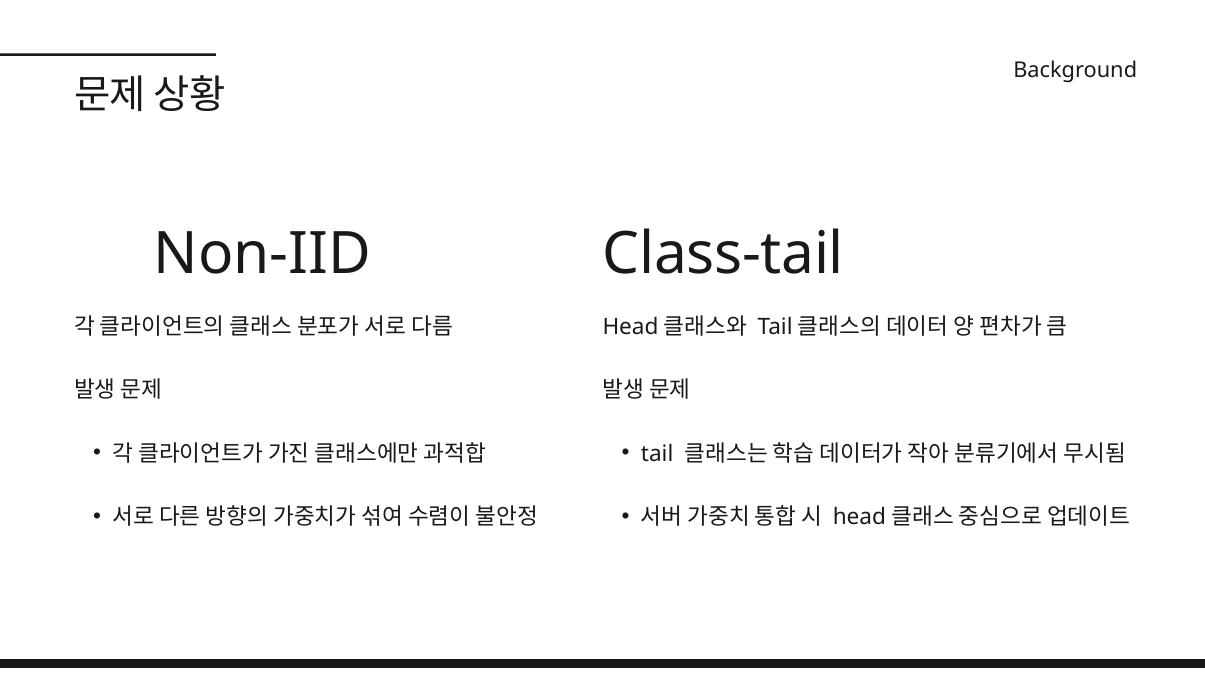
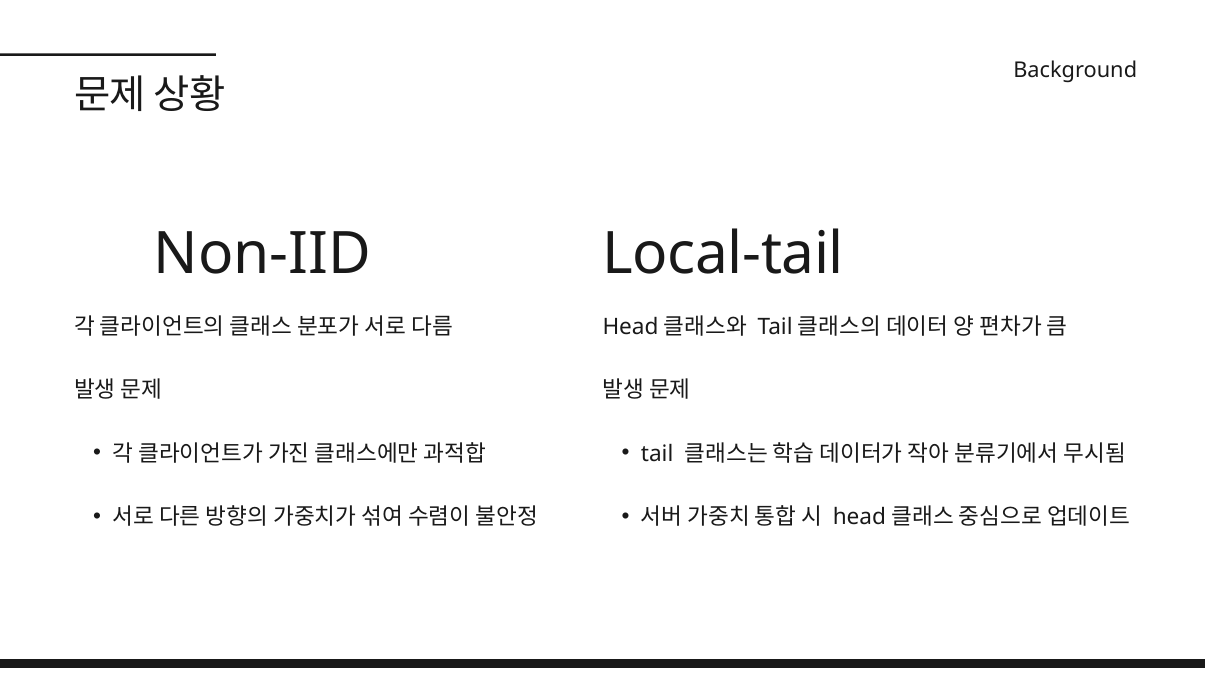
Class-tail: Class-tail -> Local-tail
